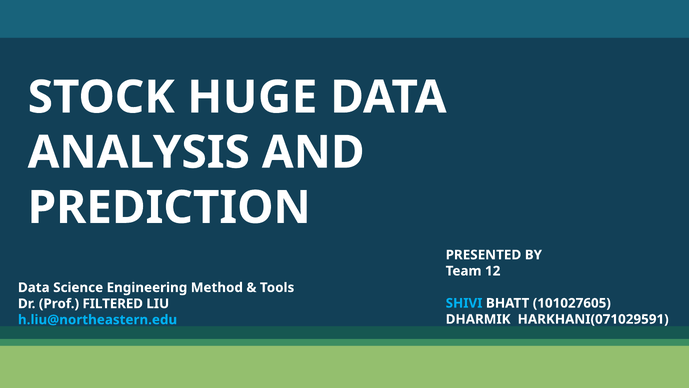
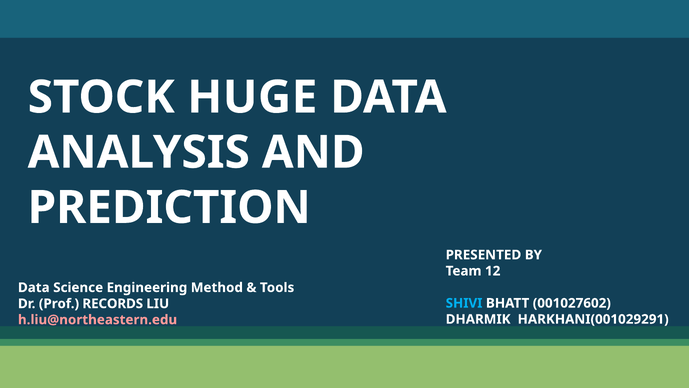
101027605: 101027605 -> 001027602
FILTERED: FILTERED -> RECORDS
HARKHANI(071029591: HARKHANI(071029591 -> HARKHANI(001029291
h.liu@northeastern.edu colour: light blue -> pink
